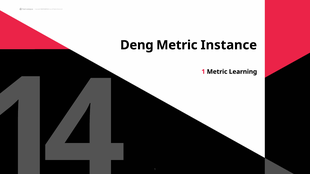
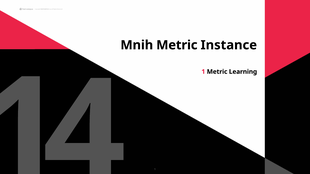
Deng: Deng -> Mnih
